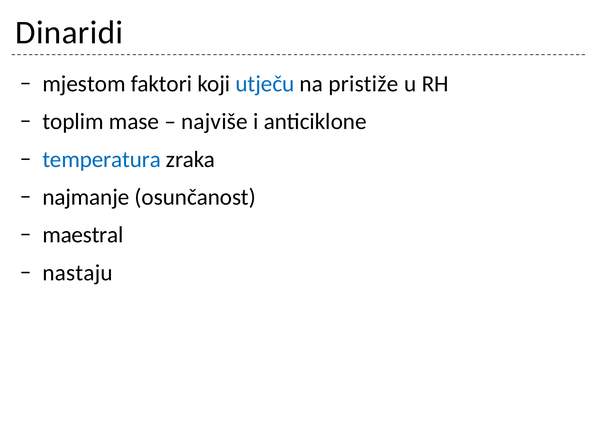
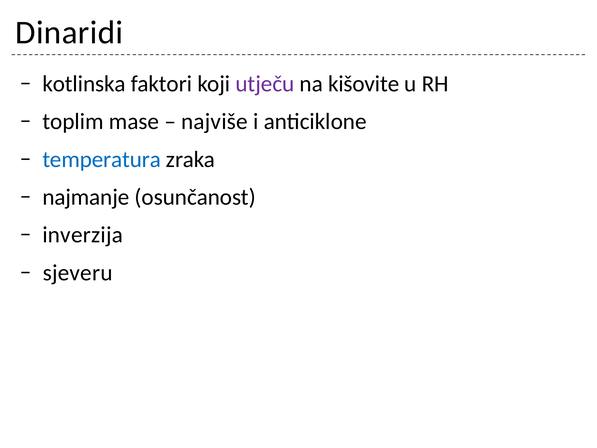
mjestom: mjestom -> kotlinska
utječu colour: blue -> purple
pristiže: pristiže -> kišovite
maestral: maestral -> inverzija
nastaju: nastaju -> sjeveru
